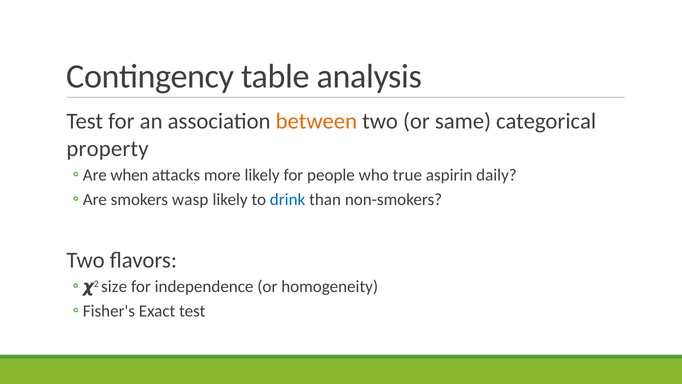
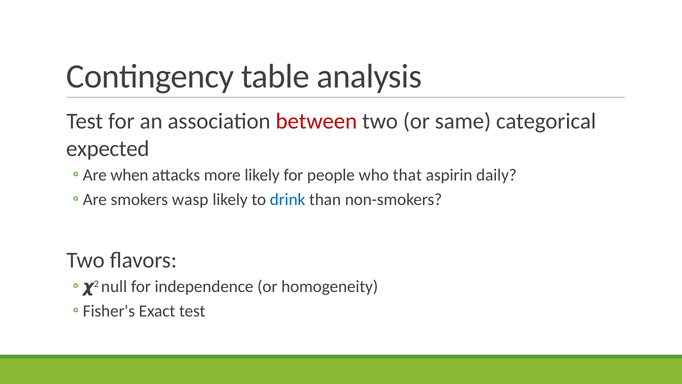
between colour: orange -> red
property: property -> expected
true: true -> that
size: size -> null
